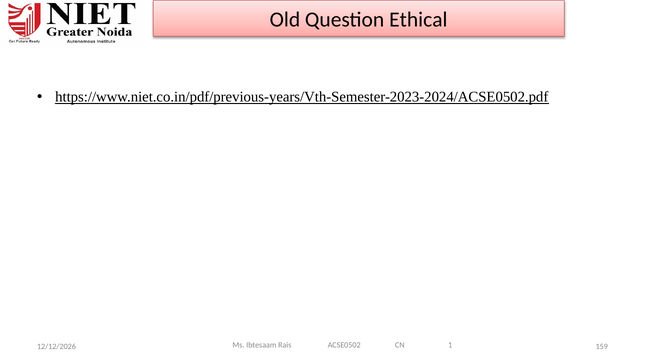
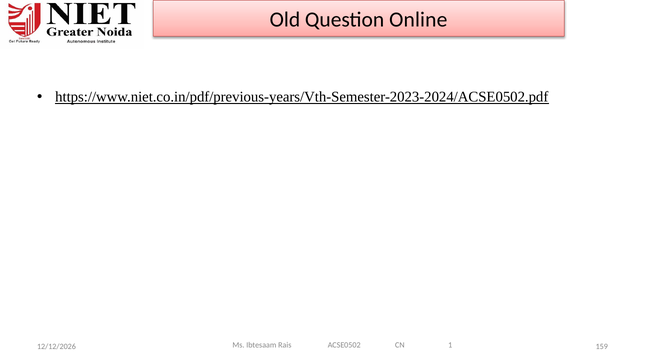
Ethical: Ethical -> Online
